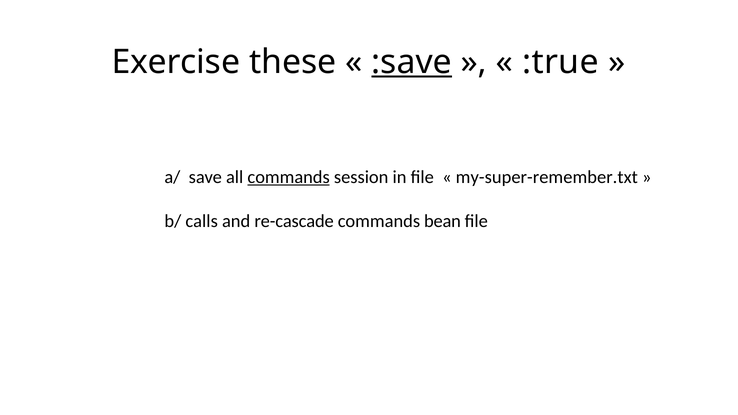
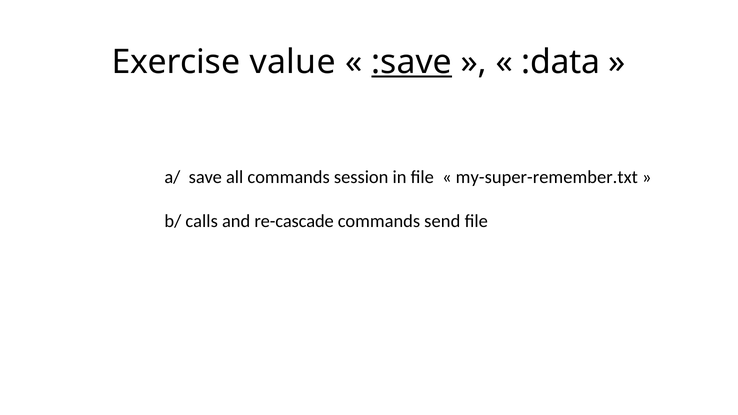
these: these -> value
:true: :true -> :data
commands at (289, 177) underline: present -> none
bean: bean -> send
